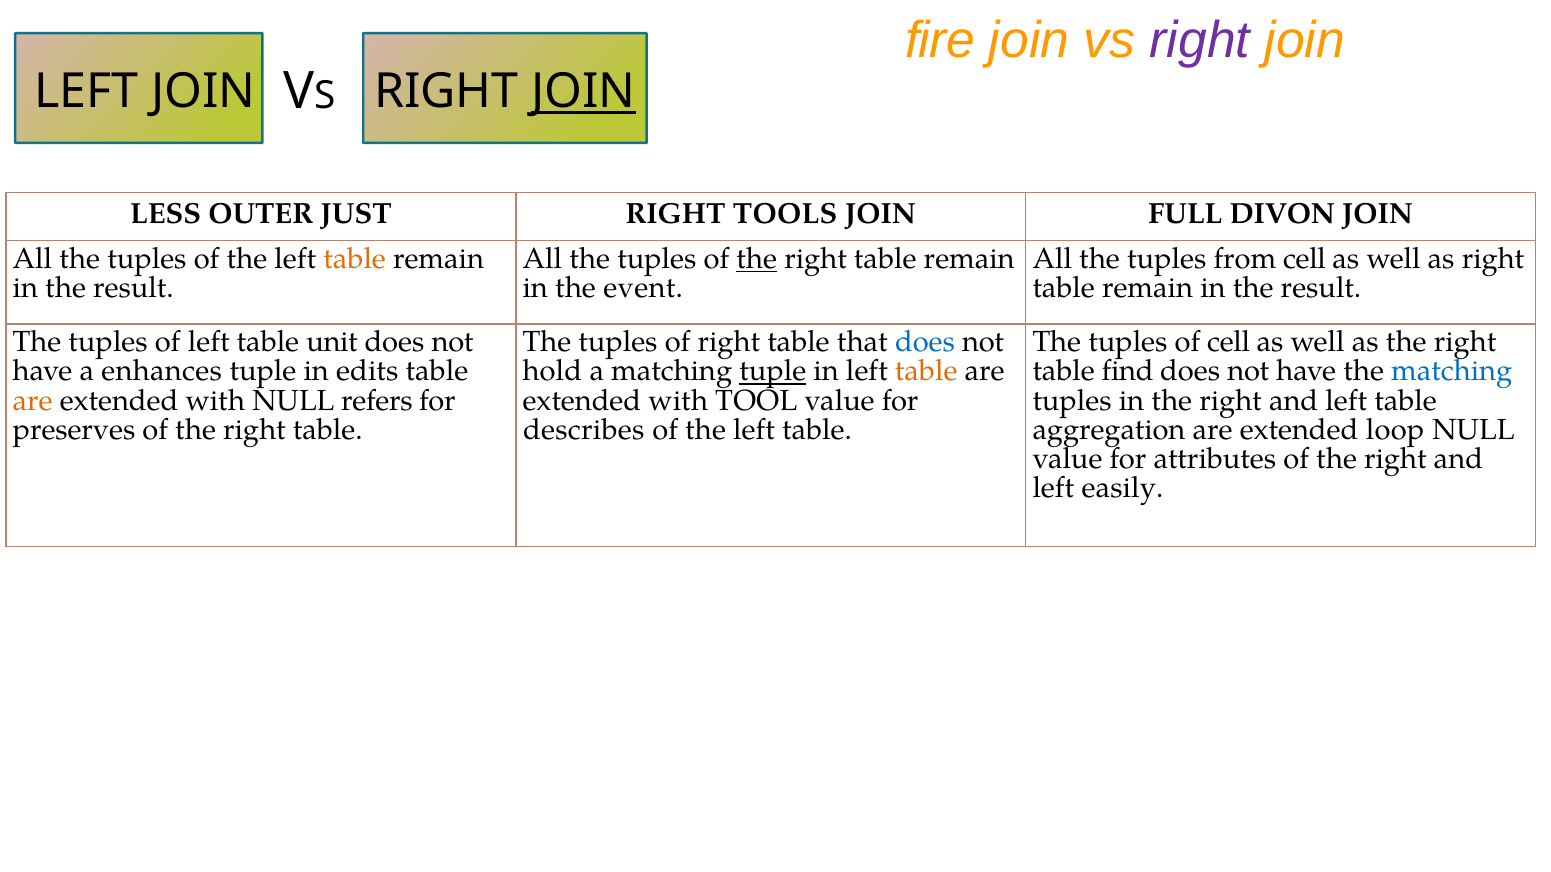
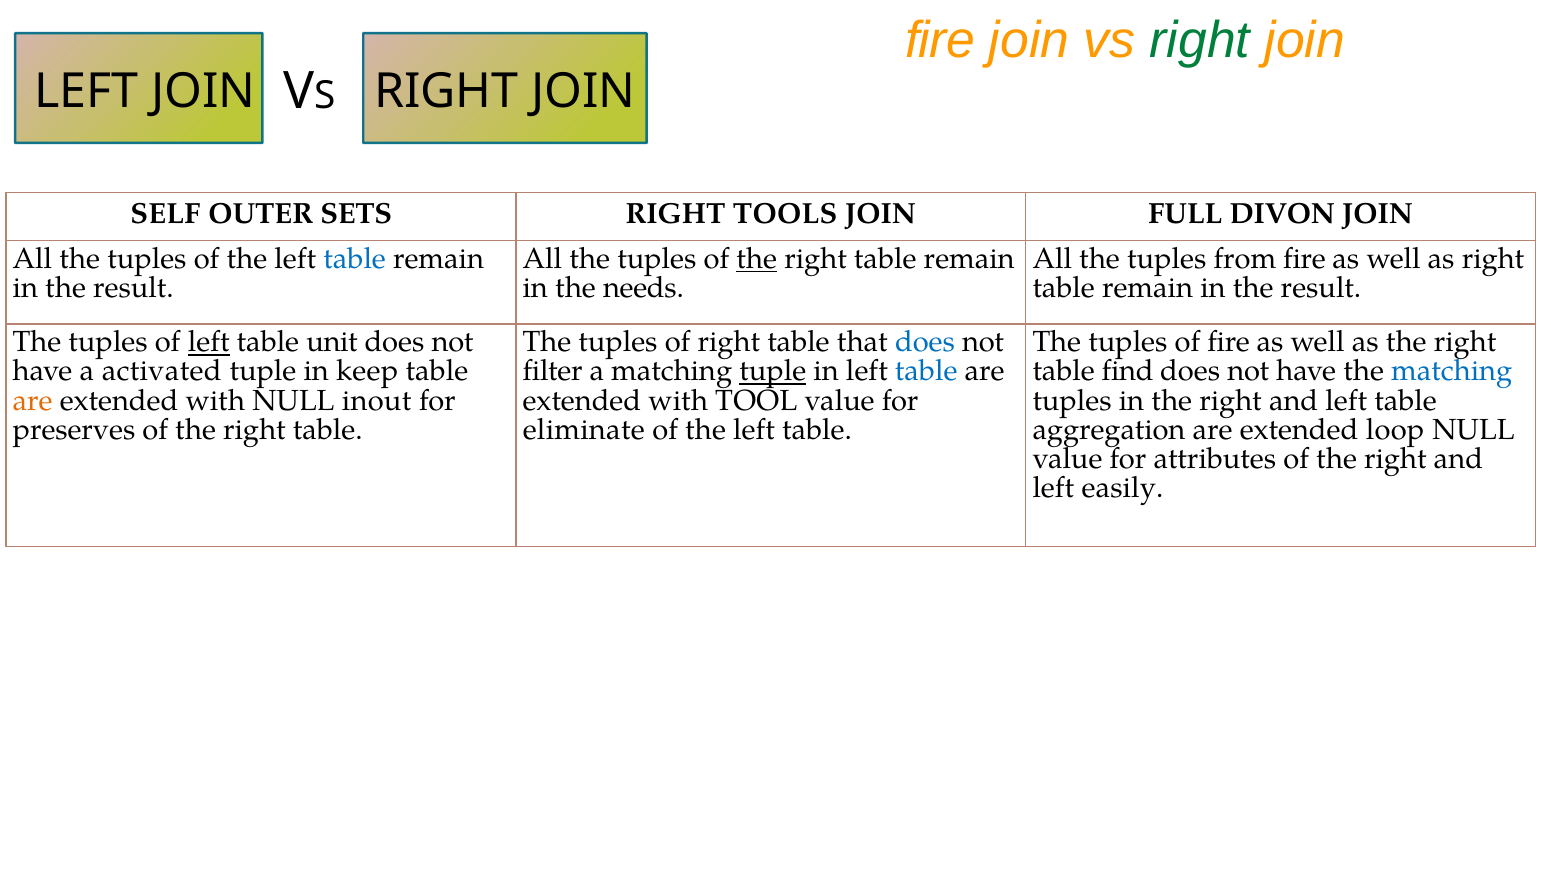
right at (1200, 40) colour: purple -> green
JOIN at (584, 92) underline: present -> none
LESS: LESS -> SELF
JUST: JUST -> SETS
table at (355, 259) colour: orange -> blue
from cell: cell -> fire
event: event -> needs
left at (209, 342) underline: none -> present
of cell: cell -> fire
enhances: enhances -> activated
edits: edits -> keep
hold: hold -> filter
table at (926, 372) colour: orange -> blue
refers: refers -> inout
describes: describes -> eliminate
